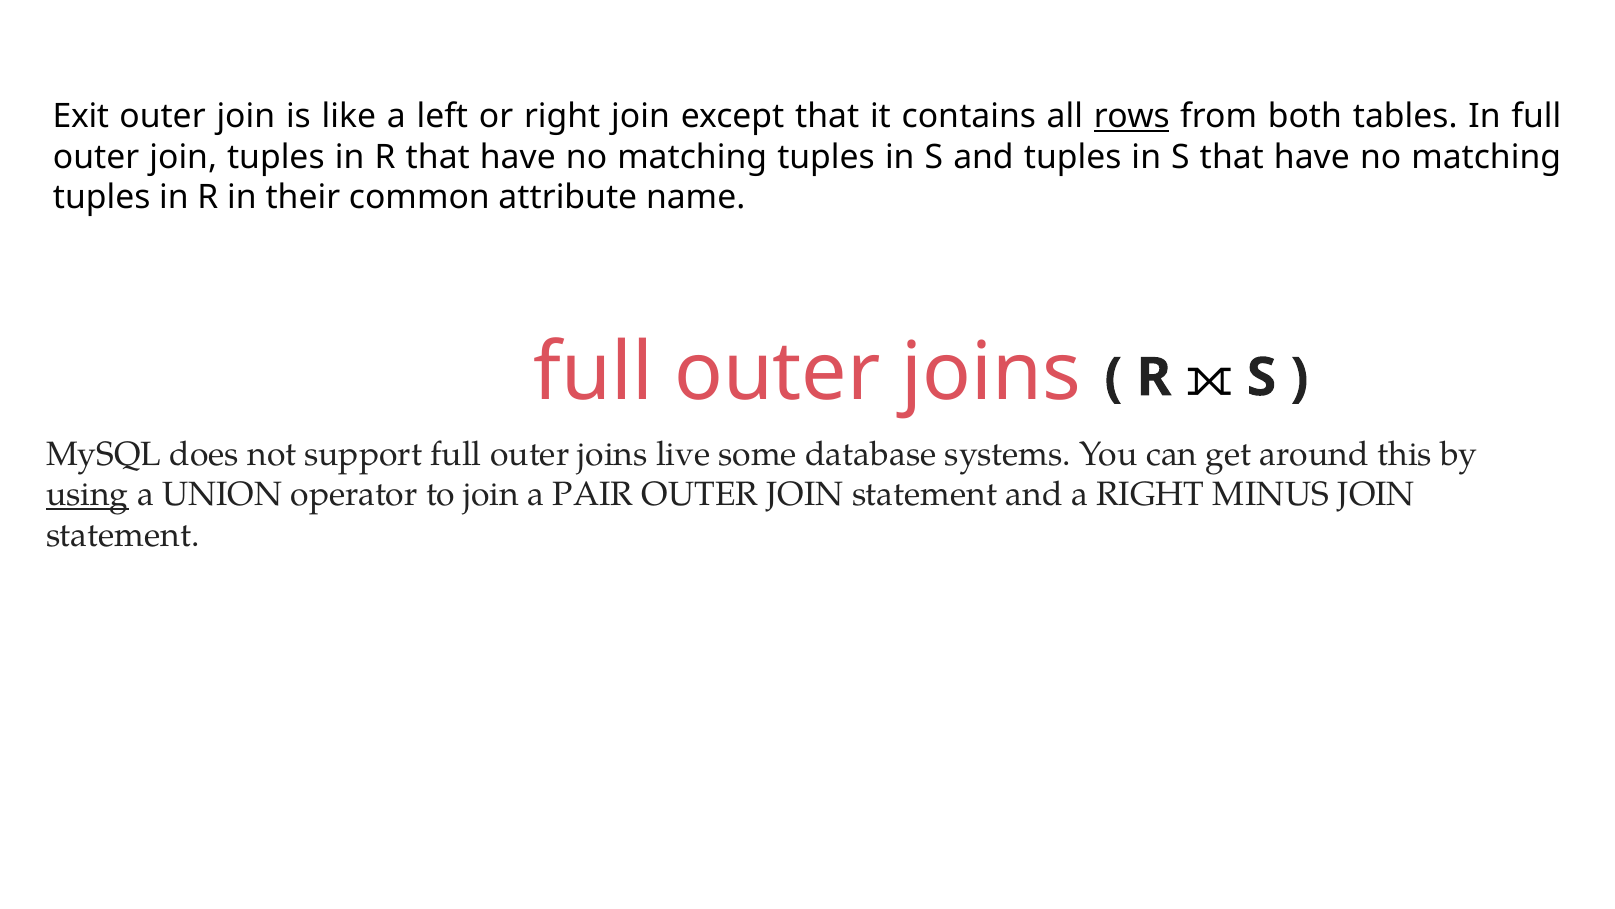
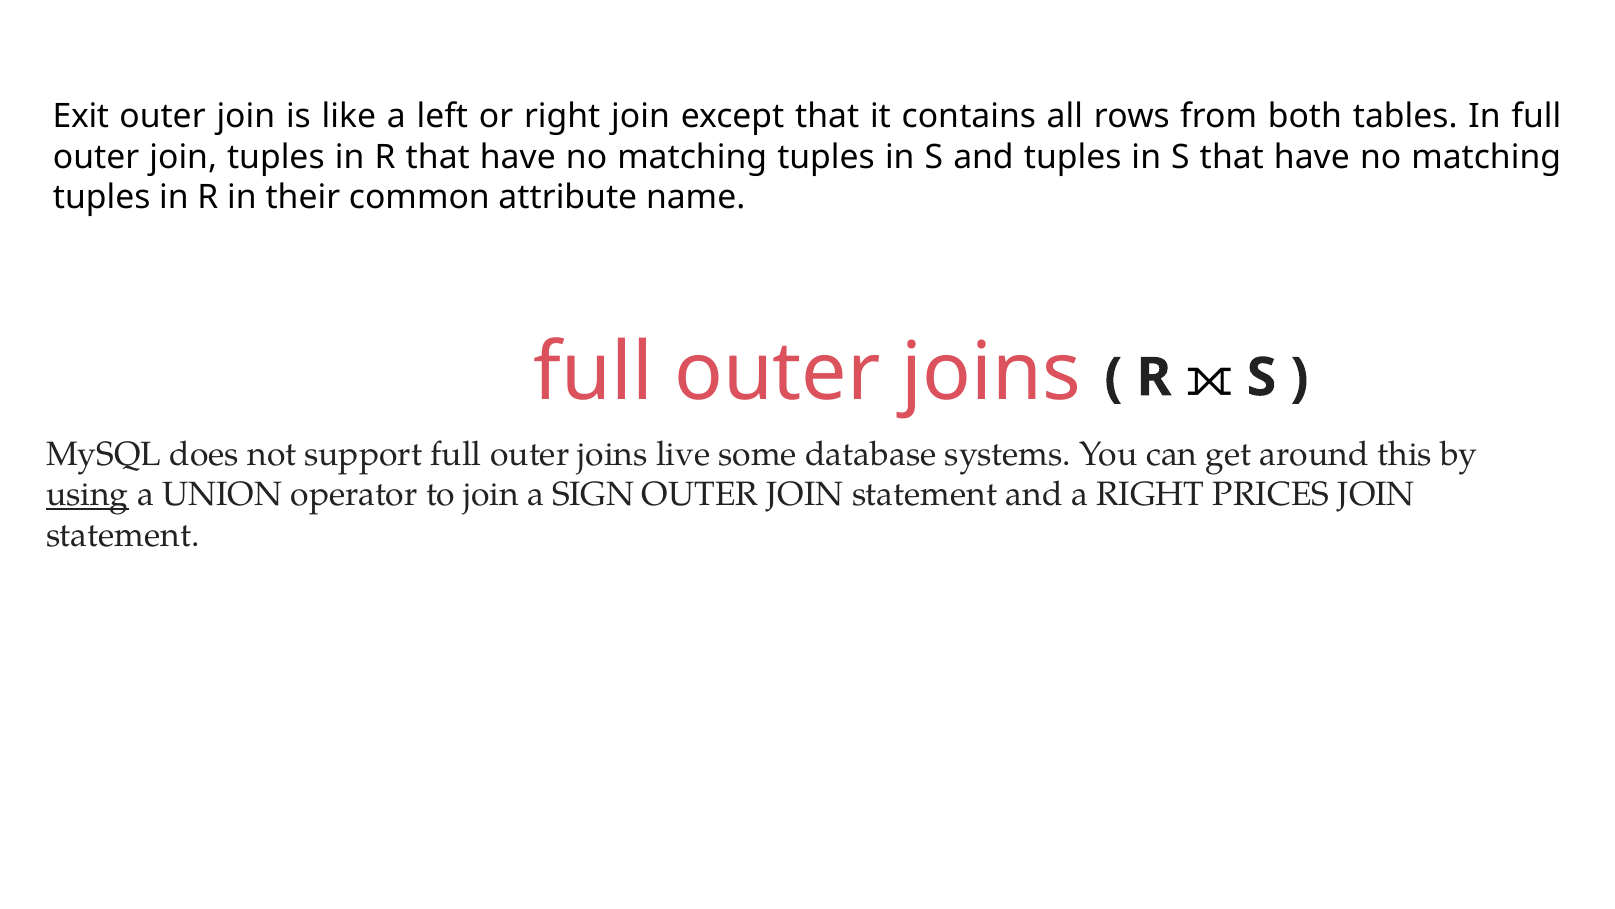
rows underline: present -> none
PAIR: PAIR -> SIGN
MINUS: MINUS -> PRICES
